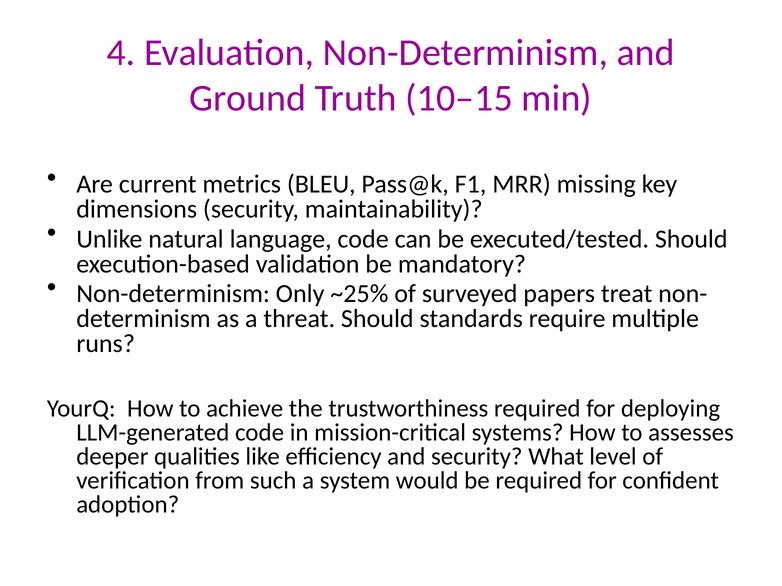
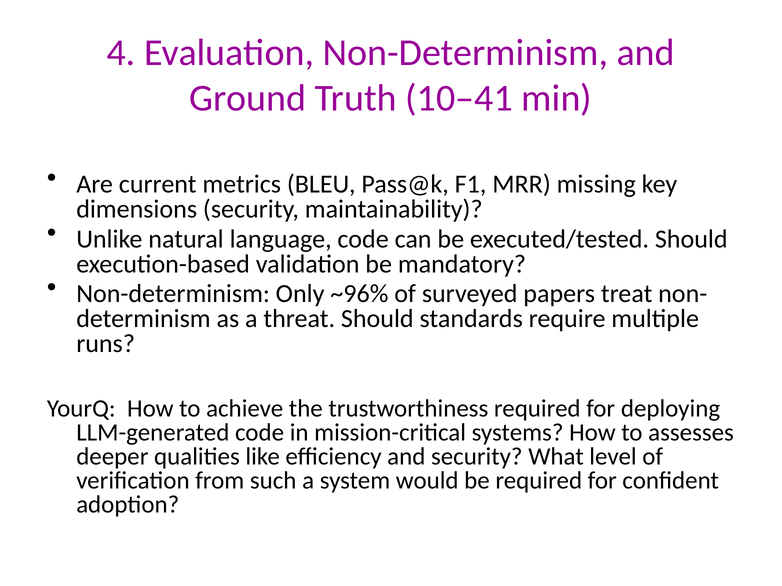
10–15: 10–15 -> 10–41
~25%: ~25% -> ~96%
